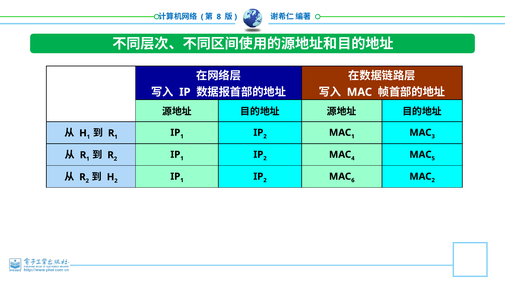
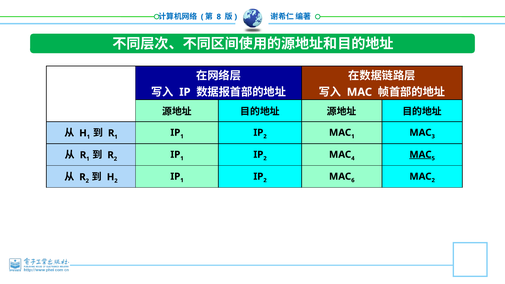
MAC at (420, 155) underline: none -> present
